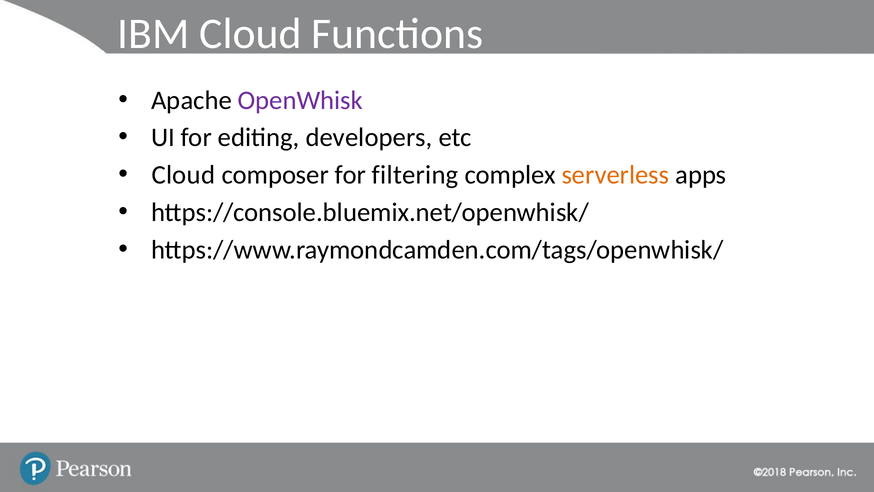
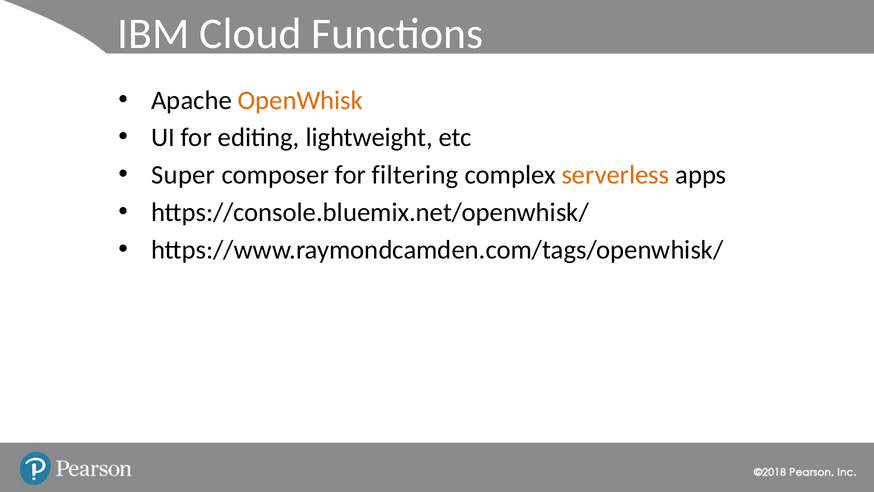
OpenWhisk colour: purple -> orange
developers: developers -> lightweight
Cloud at (183, 175): Cloud -> Super
